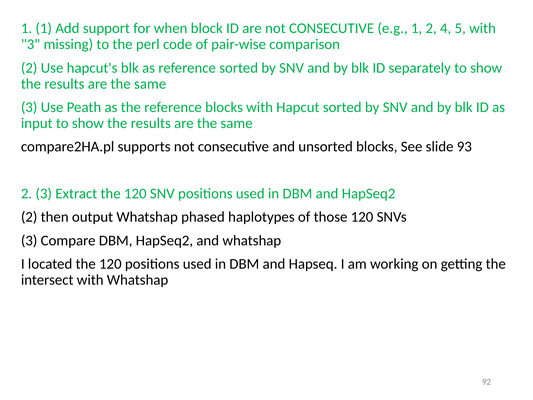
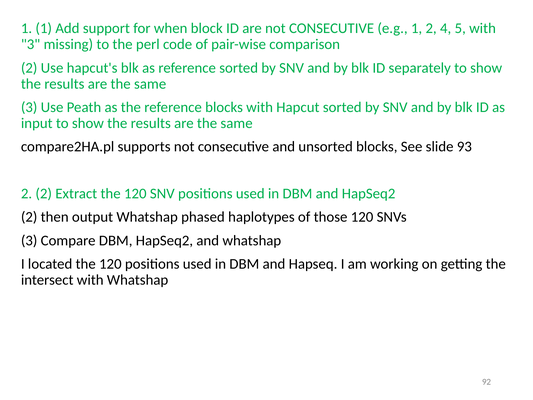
2 3: 3 -> 2
